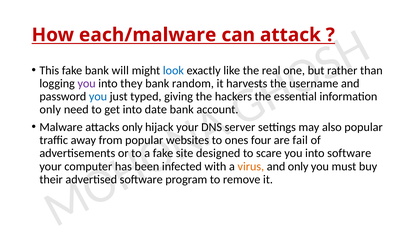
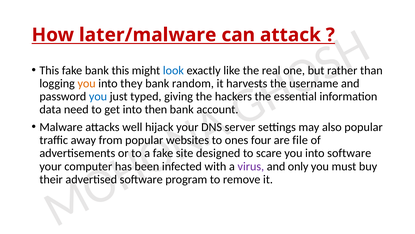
each/malware: each/malware -> later/malware
bank will: will -> this
you at (87, 83) colour: purple -> orange
only at (50, 109): only -> data
date: date -> then
attacks only: only -> well
fail: fail -> file
virus colour: orange -> purple
